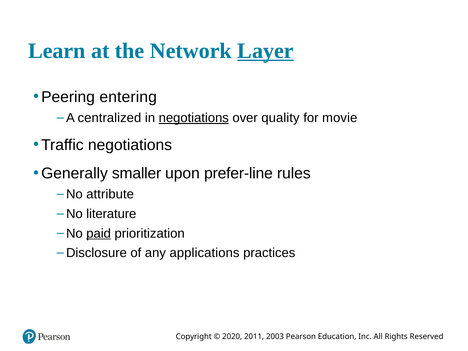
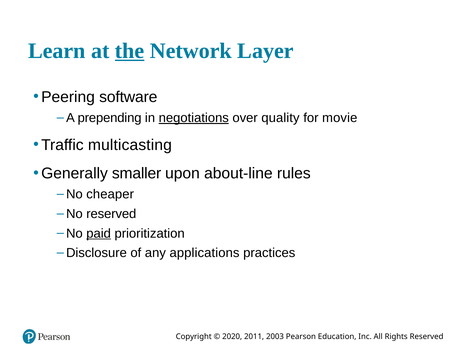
the underline: none -> present
Layer underline: present -> none
entering: entering -> software
centralized: centralized -> prepending
Traffic negotiations: negotiations -> multicasting
prefer-line: prefer-line -> about-line
attribute: attribute -> cheaper
No literature: literature -> reserved
